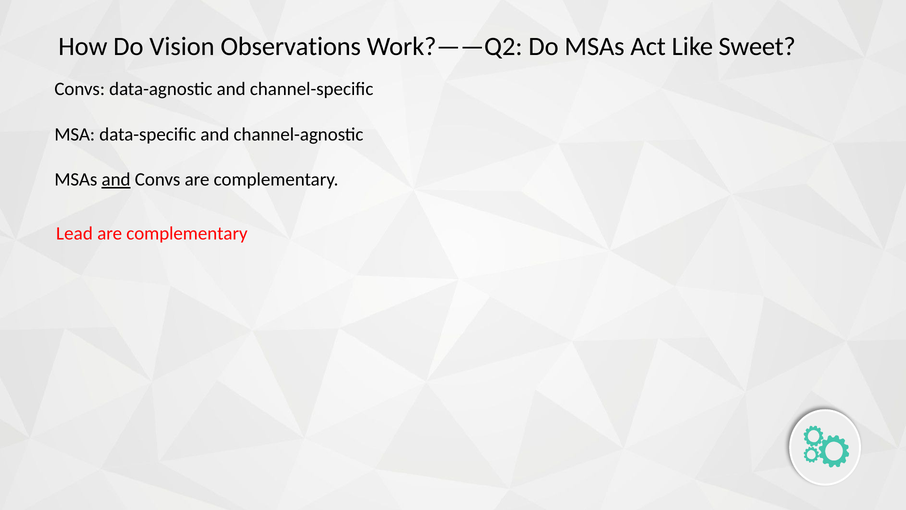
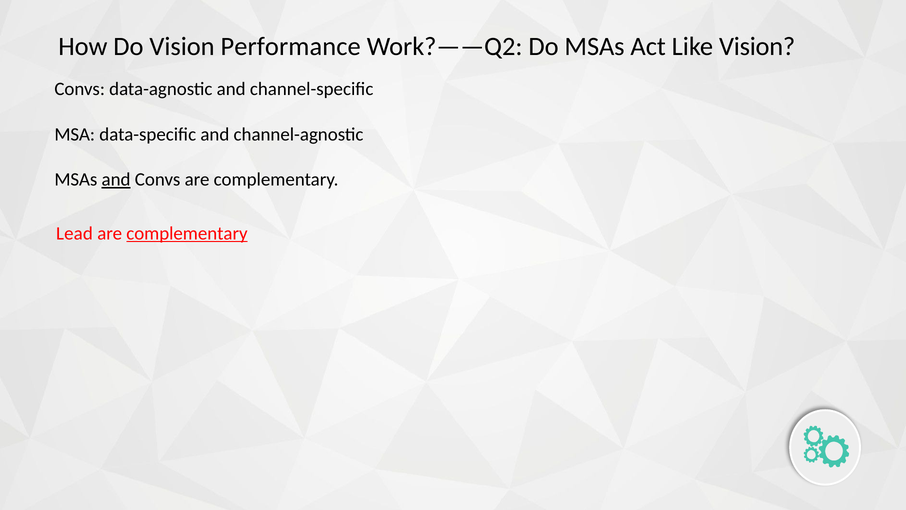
Observations: Observations -> Performance
Like Sweet: Sweet -> Vision
complementary at (187, 233) underline: none -> present
